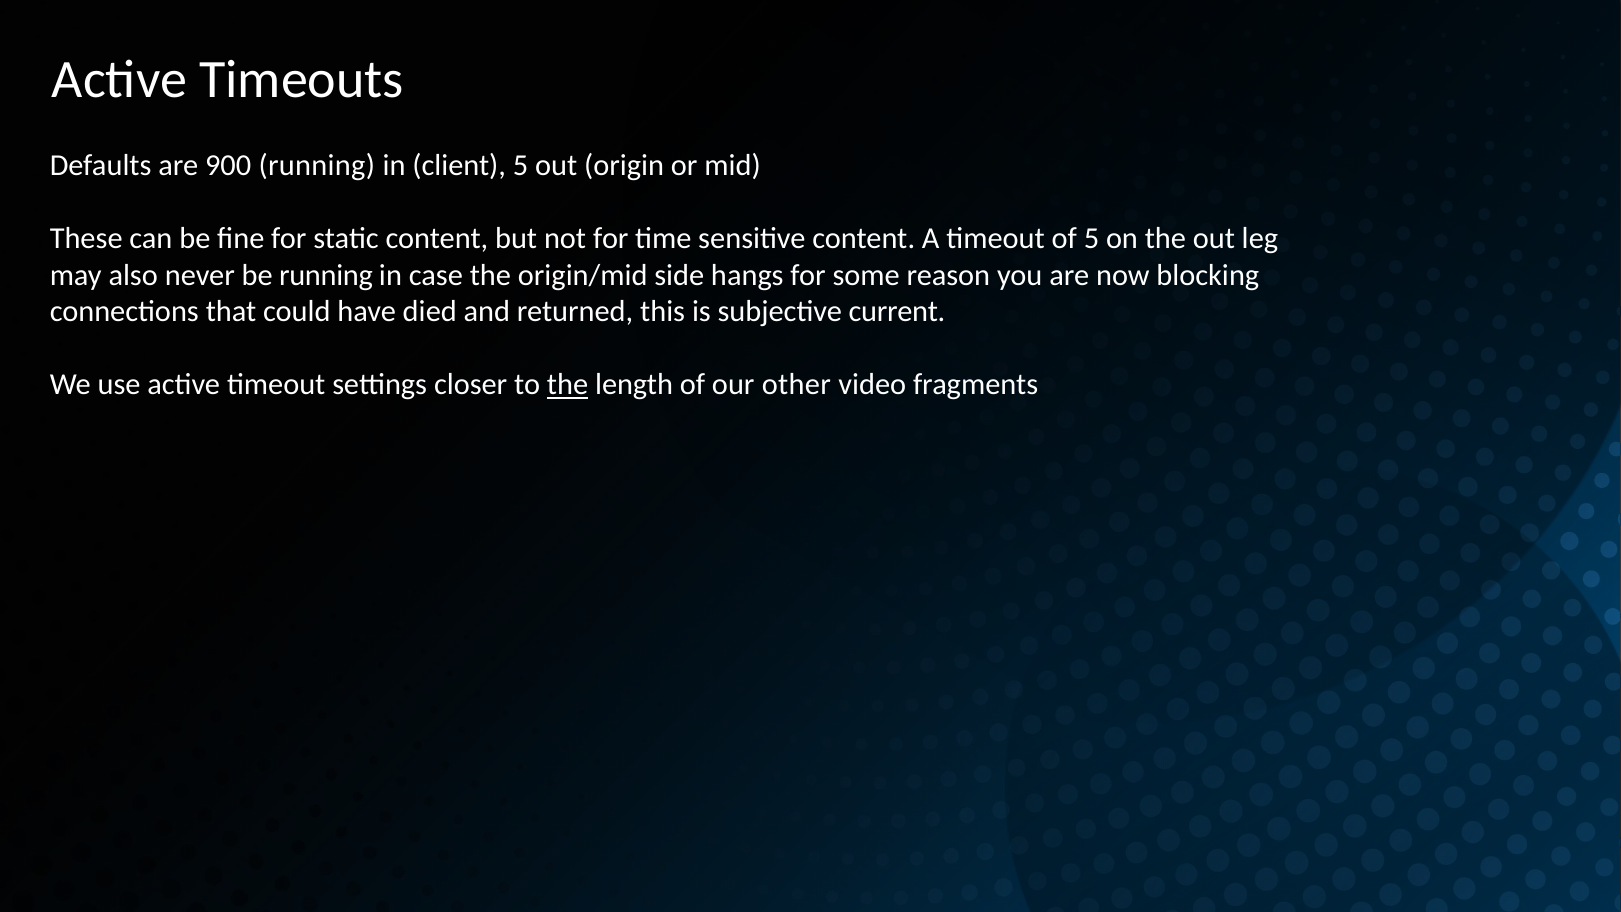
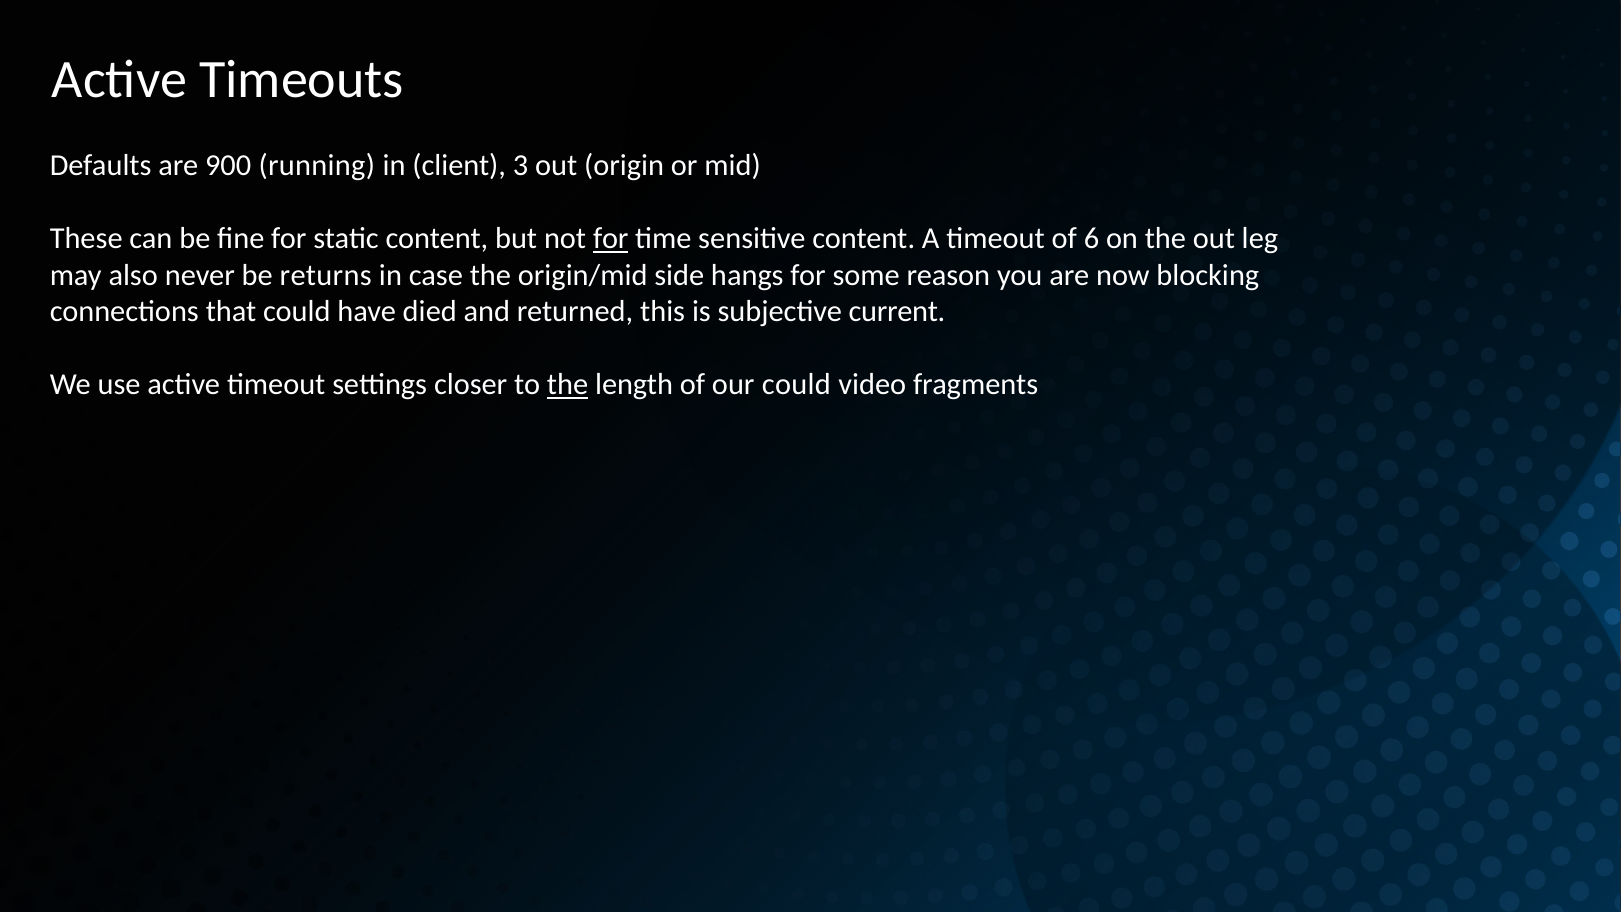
client 5: 5 -> 3
for at (611, 239) underline: none -> present
of 5: 5 -> 6
be running: running -> returns
our other: other -> could
